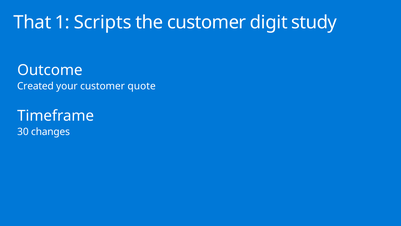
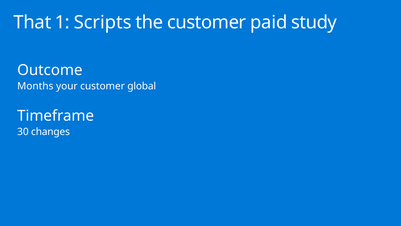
digit: digit -> paid
Created: Created -> Months
quote: quote -> global
